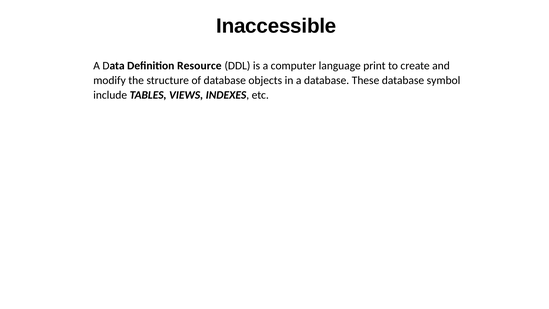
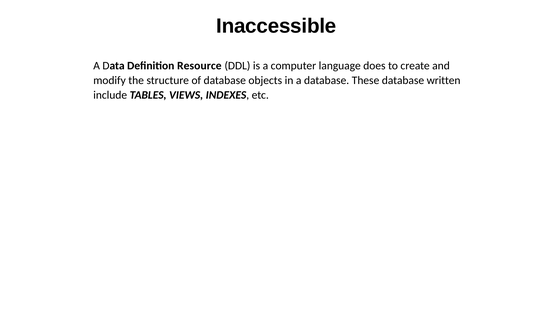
print: print -> does
symbol: symbol -> written
